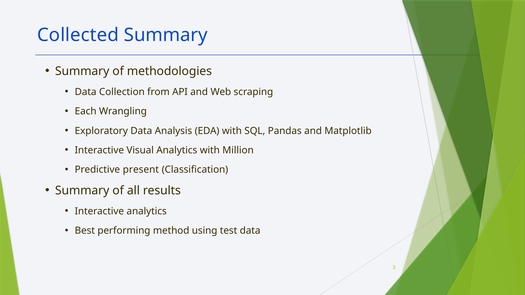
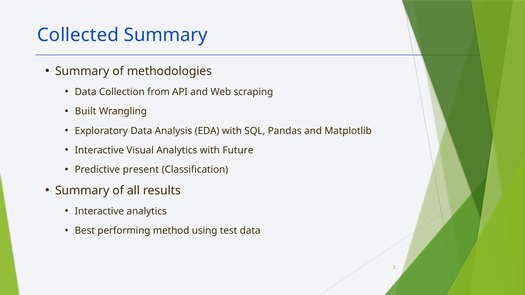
Each: Each -> Built
Million: Million -> Future
